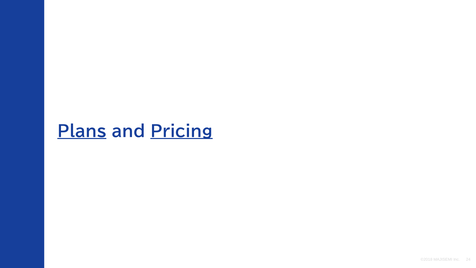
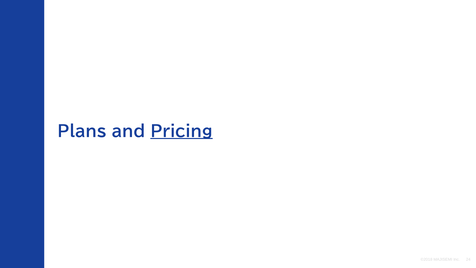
Plans underline: present -> none
